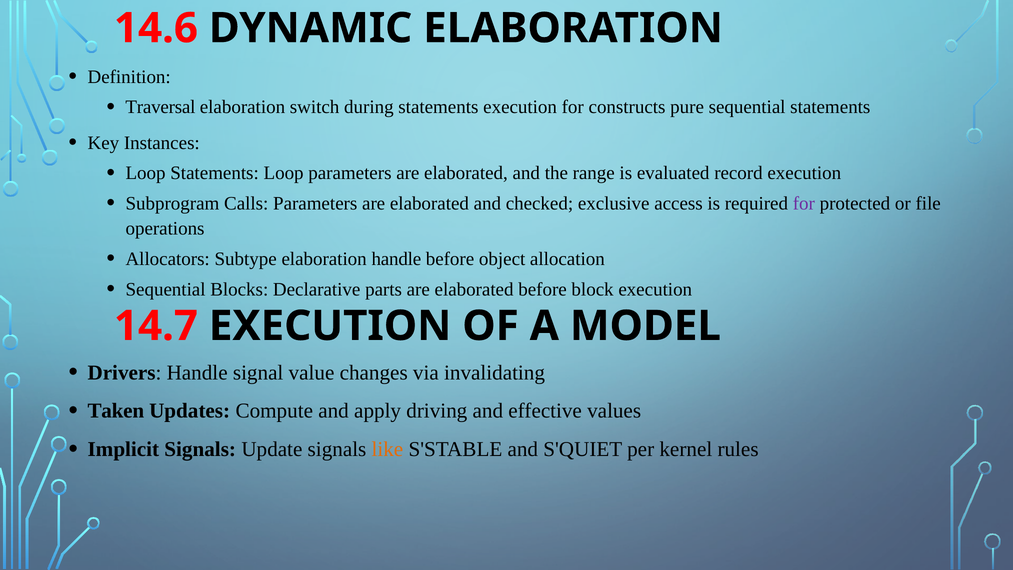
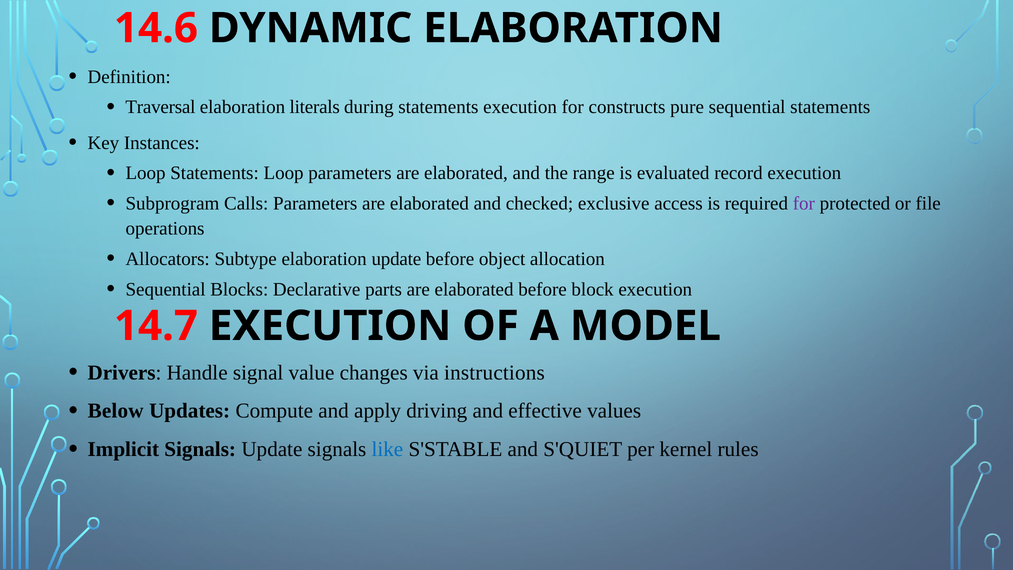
switch: switch -> literals
elaboration handle: handle -> update
invalidating: invalidating -> instructions
Taken: Taken -> Below
like colour: orange -> blue
